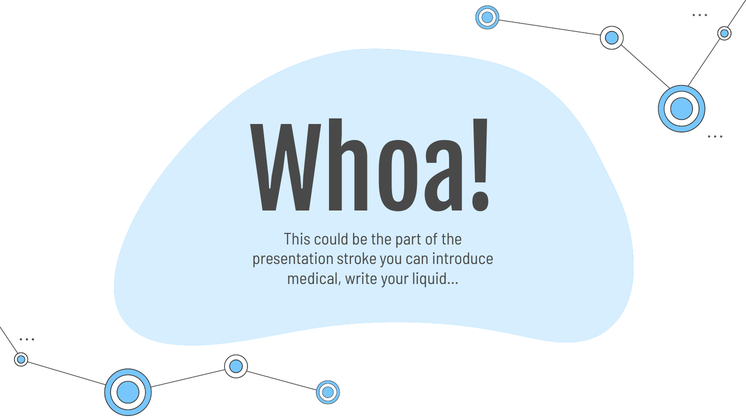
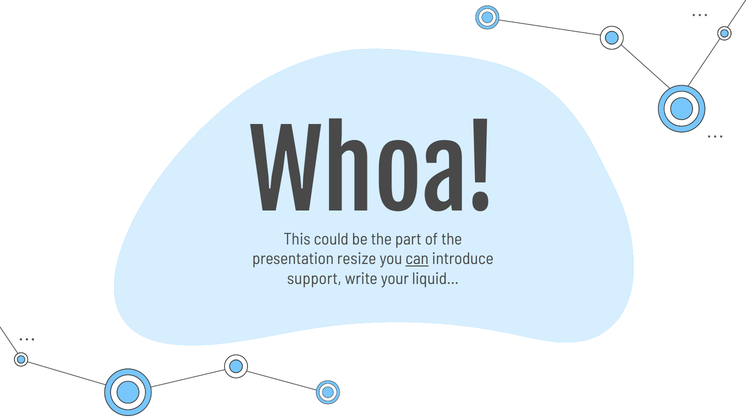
stroke: stroke -> resize
can underline: none -> present
medical: medical -> support
